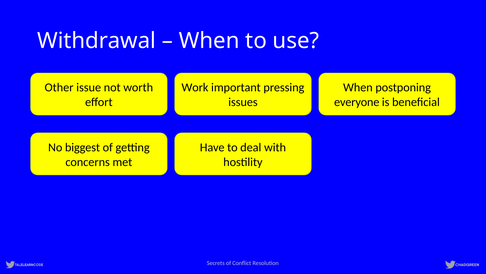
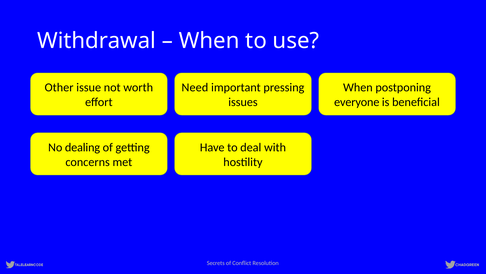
Work: Work -> Need
biggest: biggest -> dealing
